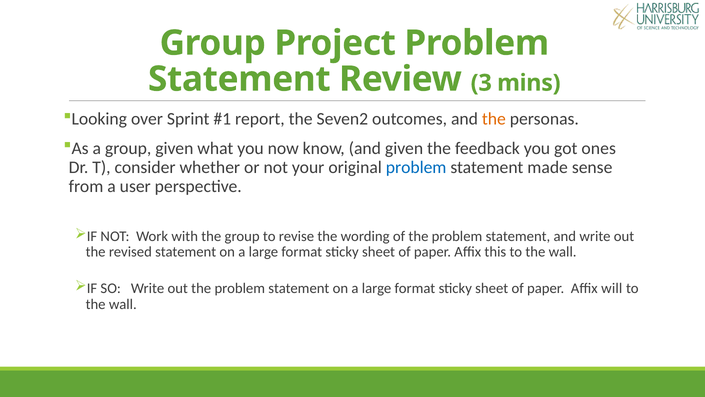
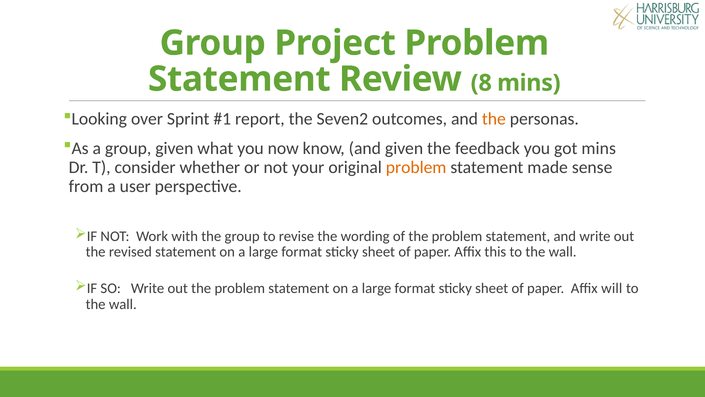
3: 3 -> 8
got ones: ones -> mins
problem at (416, 167) colour: blue -> orange
